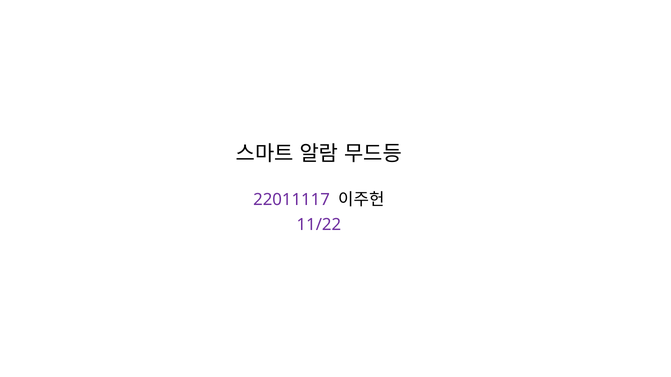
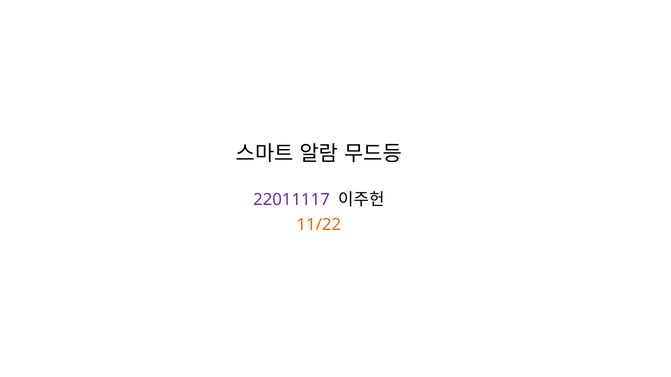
11/22 colour: purple -> orange
